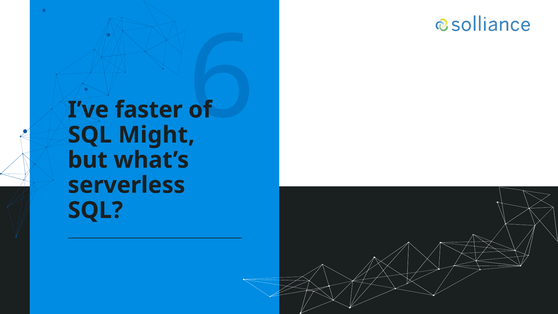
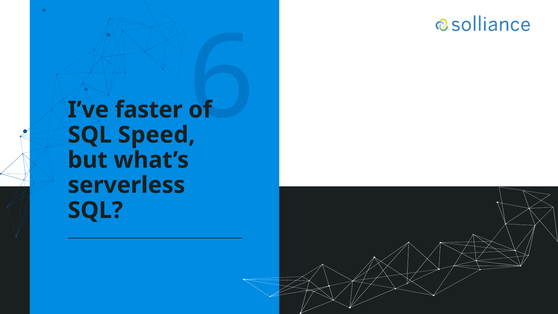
Might: Might -> Speed
